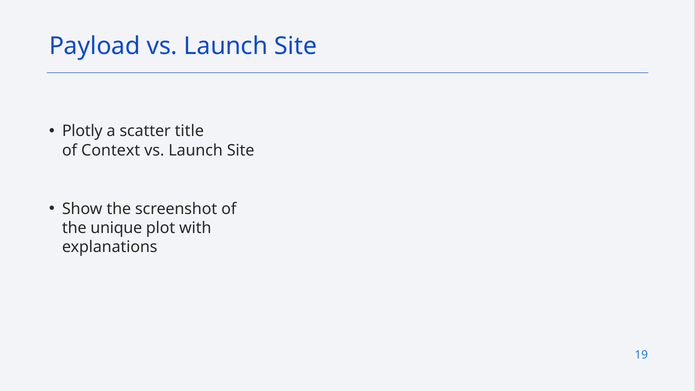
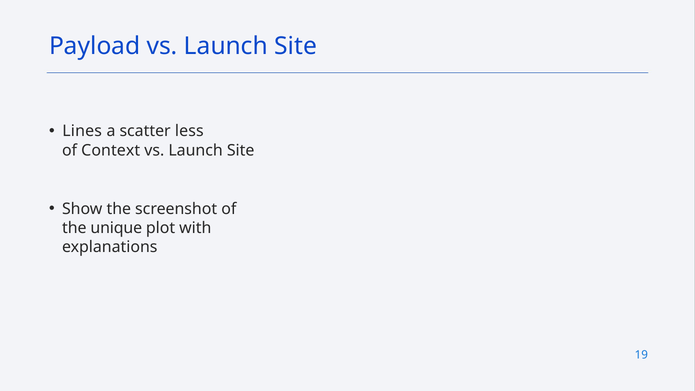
Plotly: Plotly -> Lines
title: title -> less
